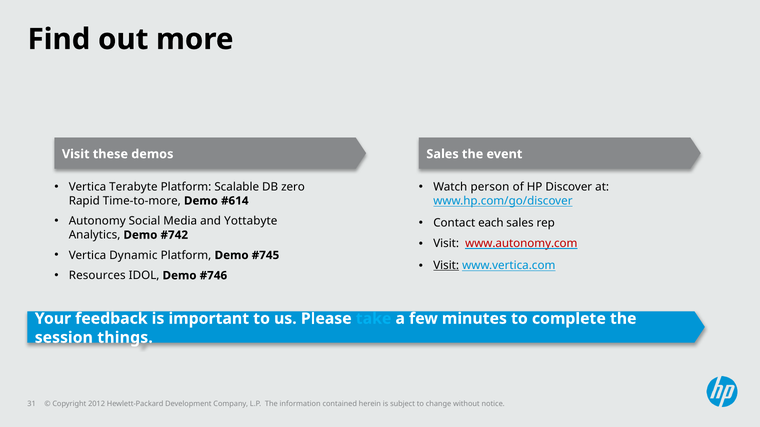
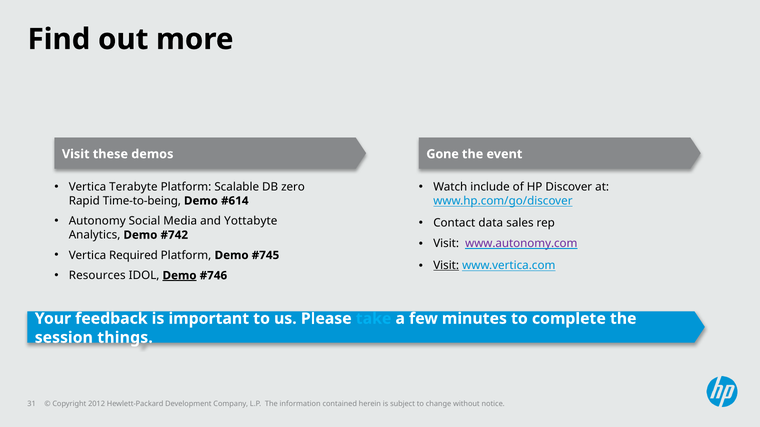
Sales at (443, 154): Sales -> Gone
person: person -> include
Time-to-more: Time-to-more -> Time-to-being
each: each -> data
www.autonomy.com colour: red -> purple
Dynamic: Dynamic -> Required
Demo at (180, 276) underline: none -> present
